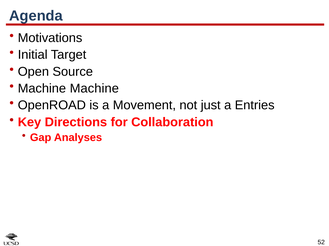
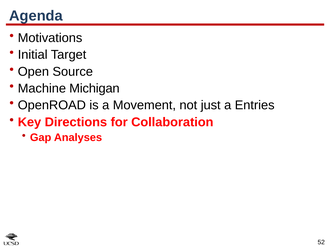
Machine Machine: Machine -> Michigan
